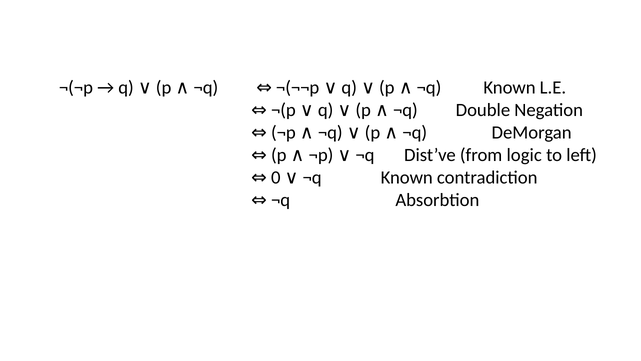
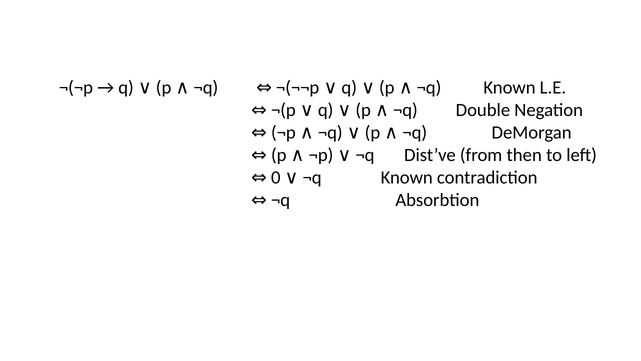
logic: logic -> then
